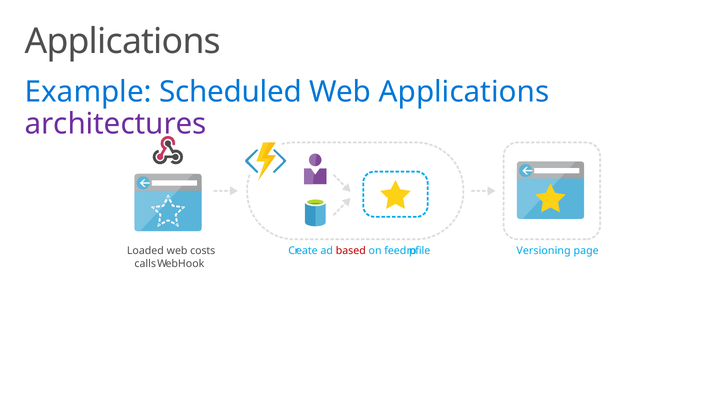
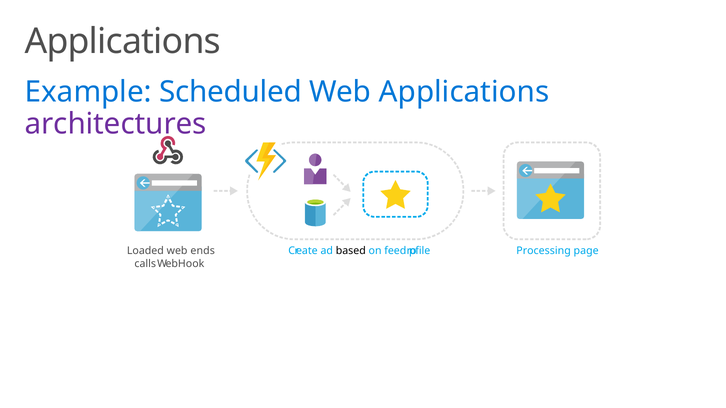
costs: costs -> ends
based colour: red -> black
Versioning: Versioning -> Processing
